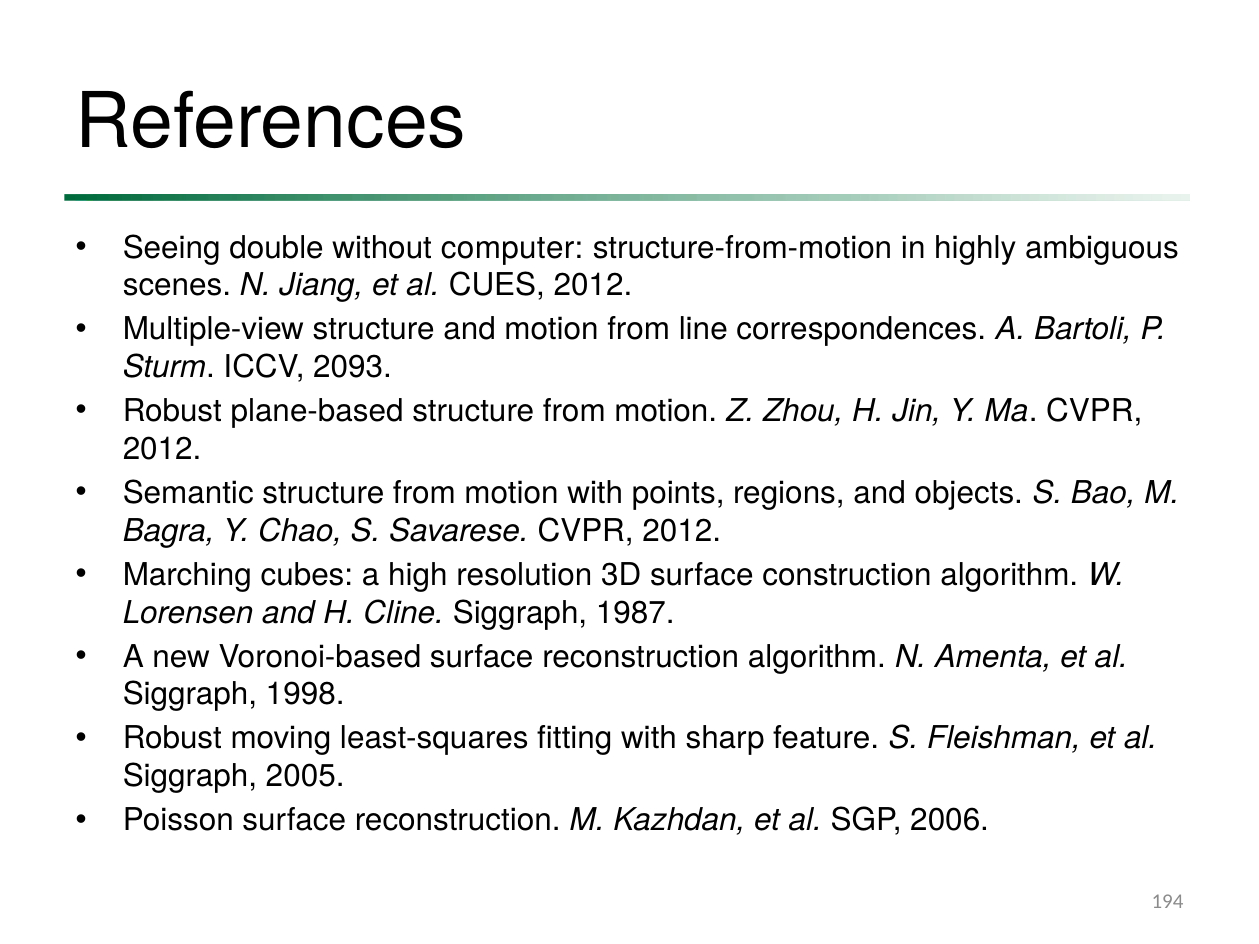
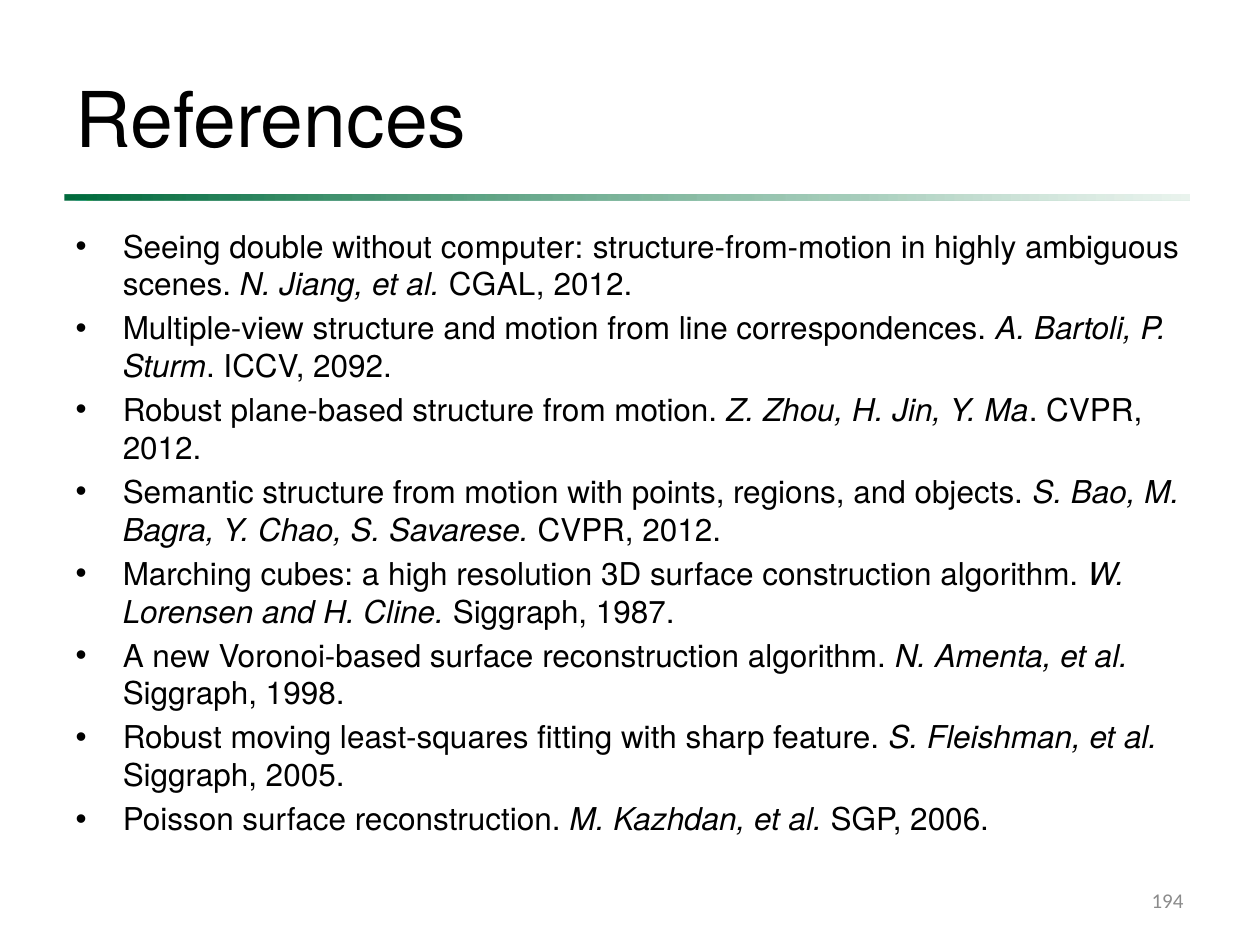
CUES: CUES -> CGAL
2093: 2093 -> 2092
